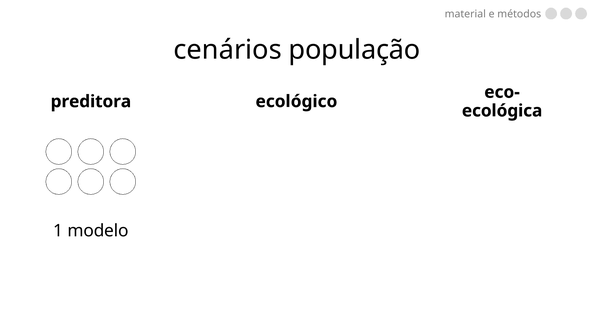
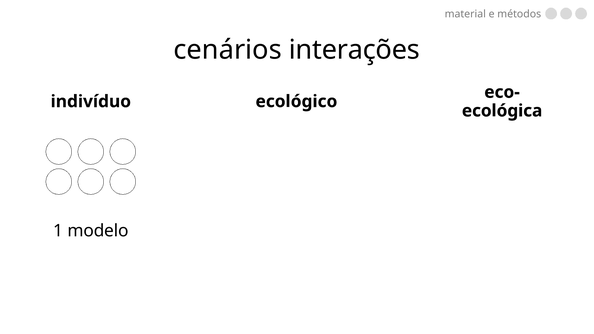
população: população -> interações
preditora: preditora -> indivíduo
